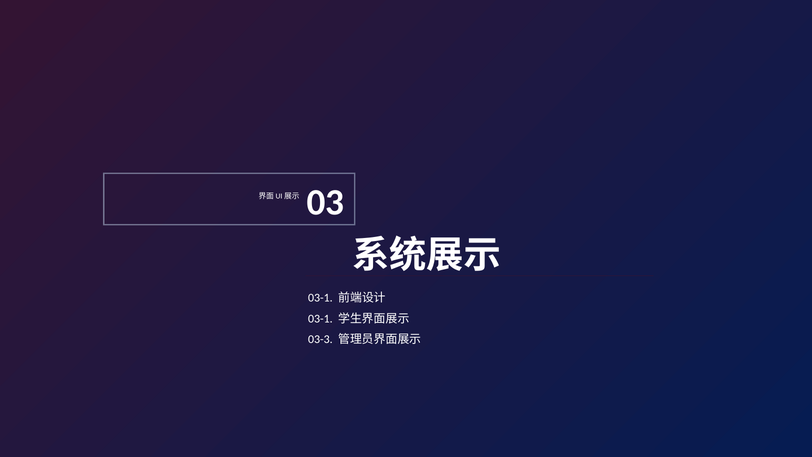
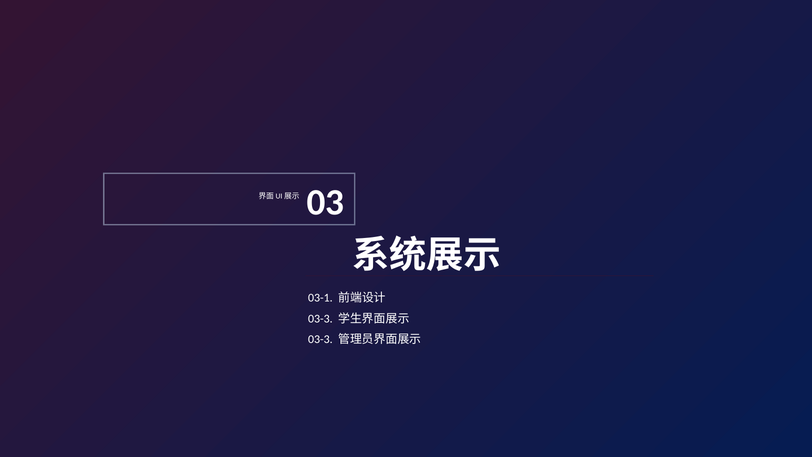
03-1 at (320, 319): 03-1 -> 03-3
